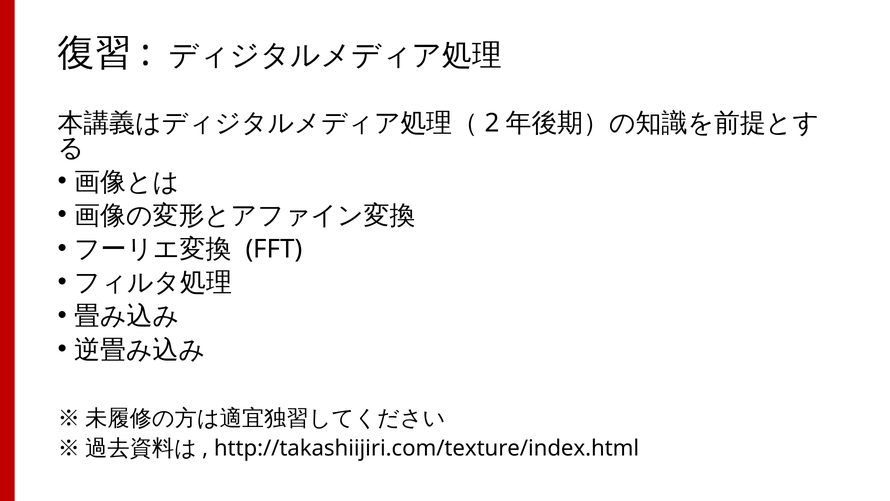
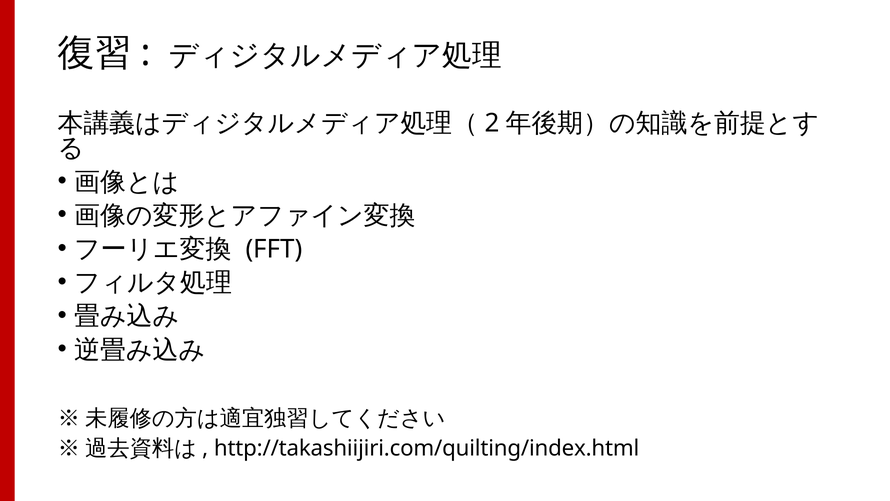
http://takashiijiri.com/texture/index.html: http://takashiijiri.com/texture/index.html -> http://takashiijiri.com/quilting/index.html
